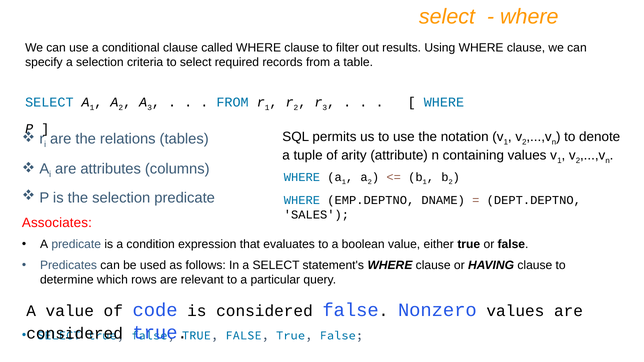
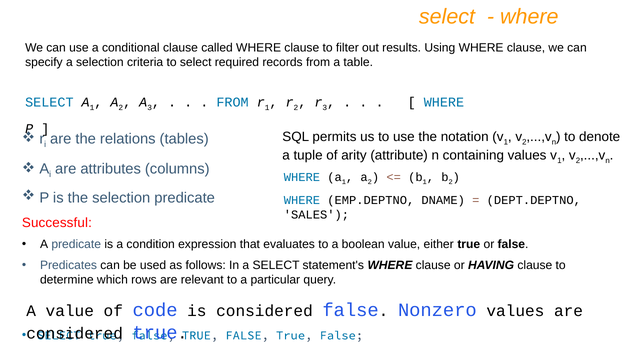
Associates: Associates -> Successful
